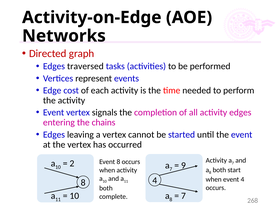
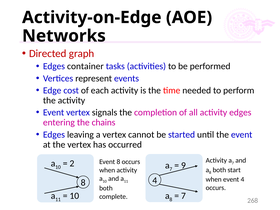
traversed: traversed -> container
